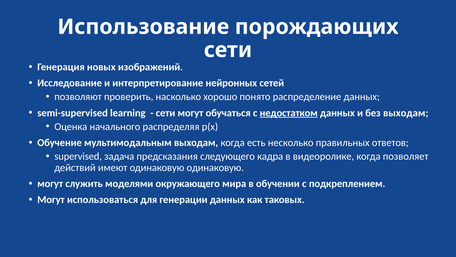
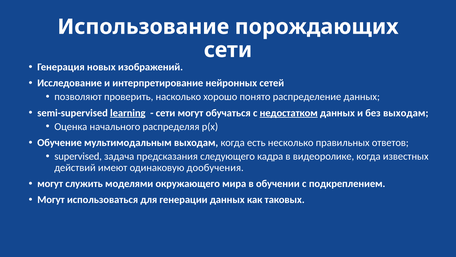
learning underline: none -> present
позволяет: позволяет -> известных
одинаковую одинаковую: одинаковую -> дообучения
